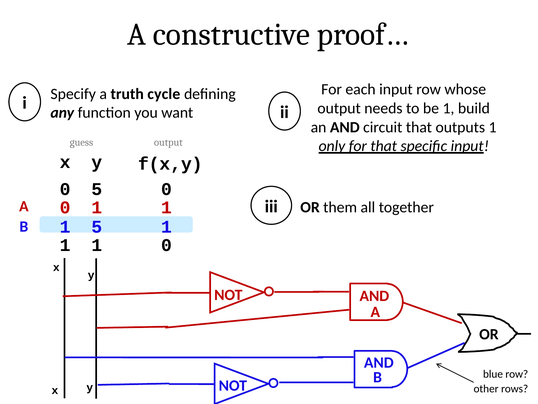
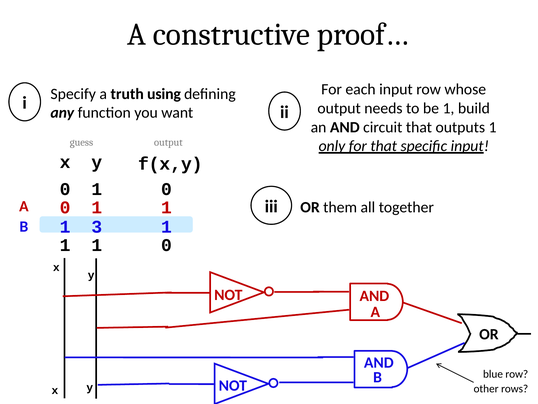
cycle: cycle -> using
5 at (97, 189): 5 -> 1
1 5: 5 -> 3
